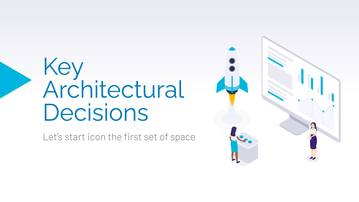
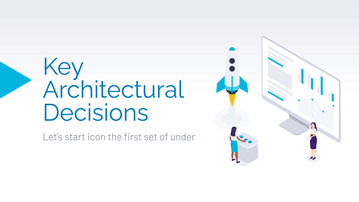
space: space -> under
